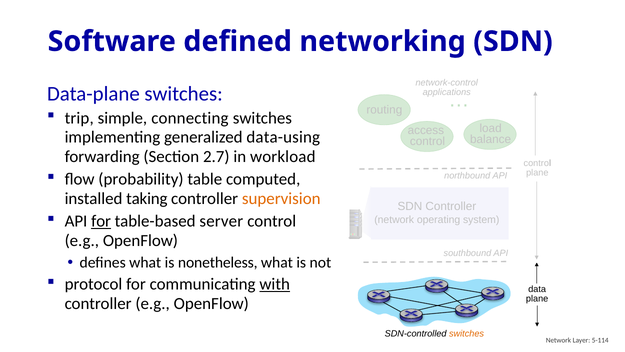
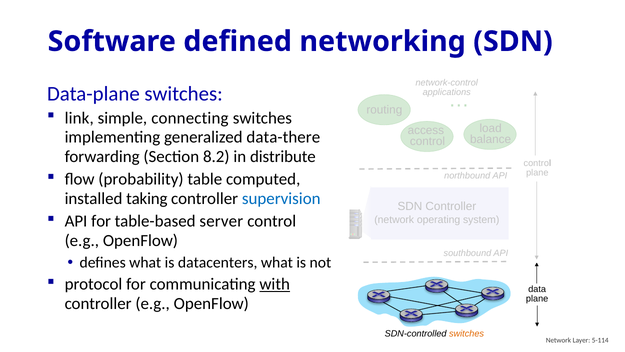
trip: trip -> link
data-using: data-using -> data-there
2.7: 2.7 -> 8.2
workload: workload -> distribute
supervision colour: orange -> blue
for at (101, 221) underline: present -> none
nonetheless: nonetheless -> datacenters
